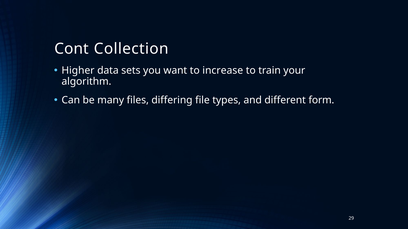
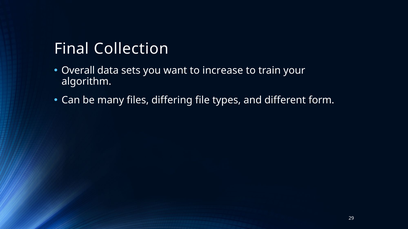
Cont: Cont -> Final
Higher: Higher -> Overall
